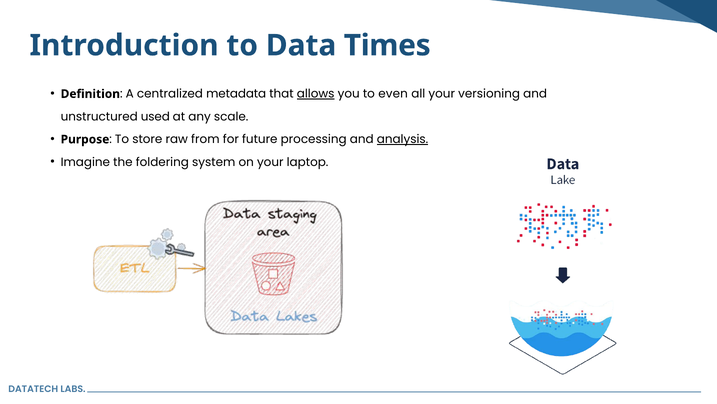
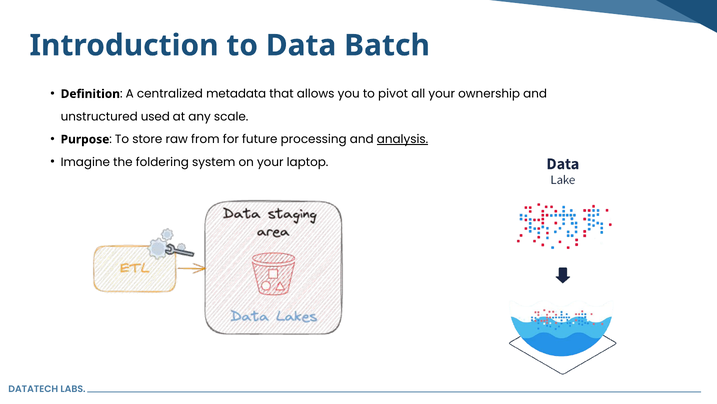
Times: Times -> Batch
allows underline: present -> none
even: even -> pivot
versioning: versioning -> ownership
